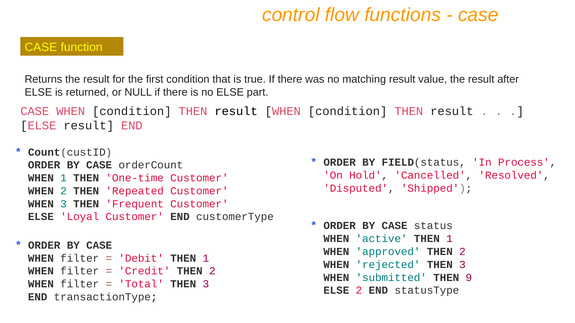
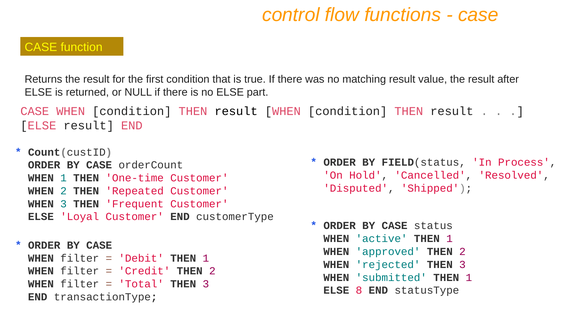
submitted THEN 9: 9 -> 1
ELSE 2: 2 -> 8
